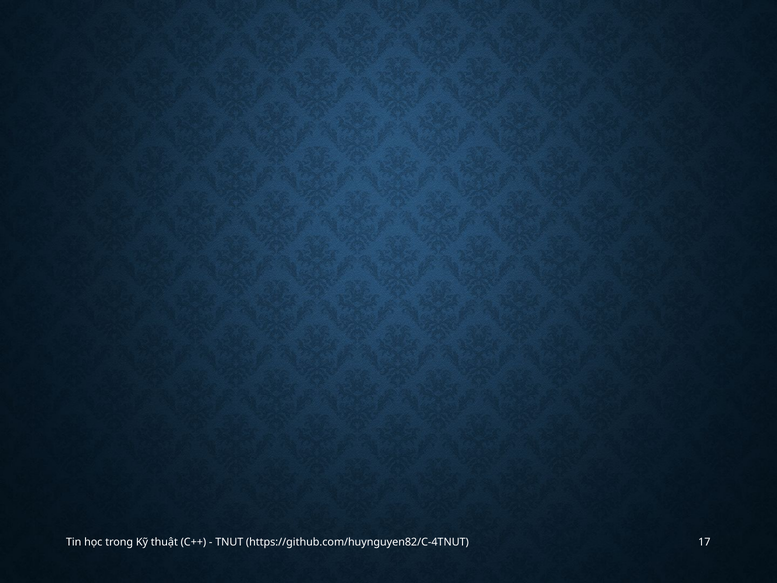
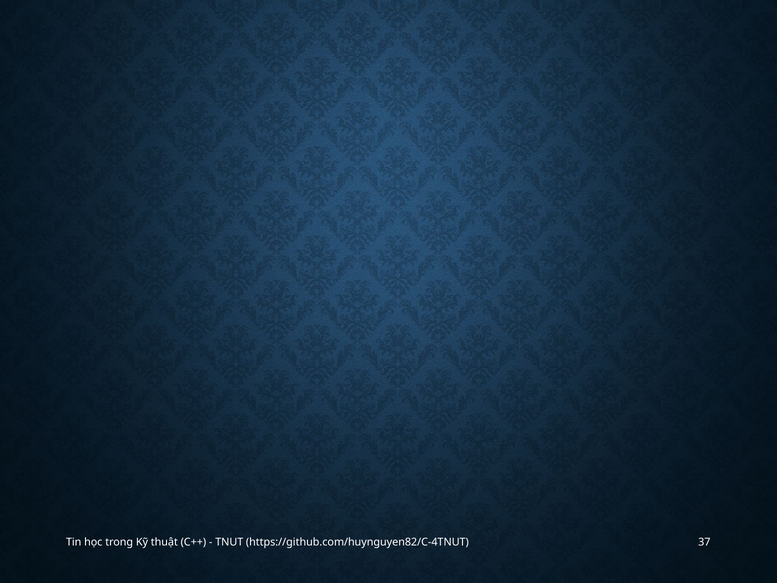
17: 17 -> 37
